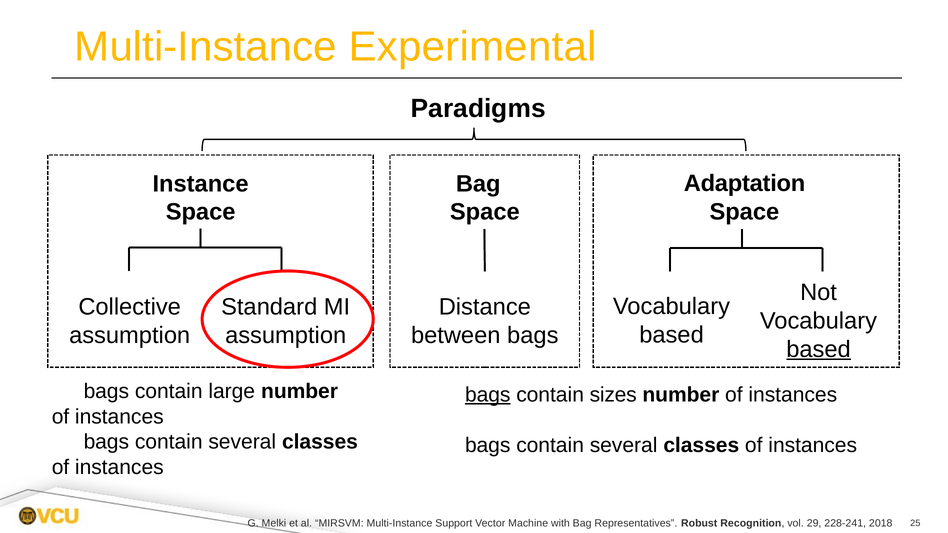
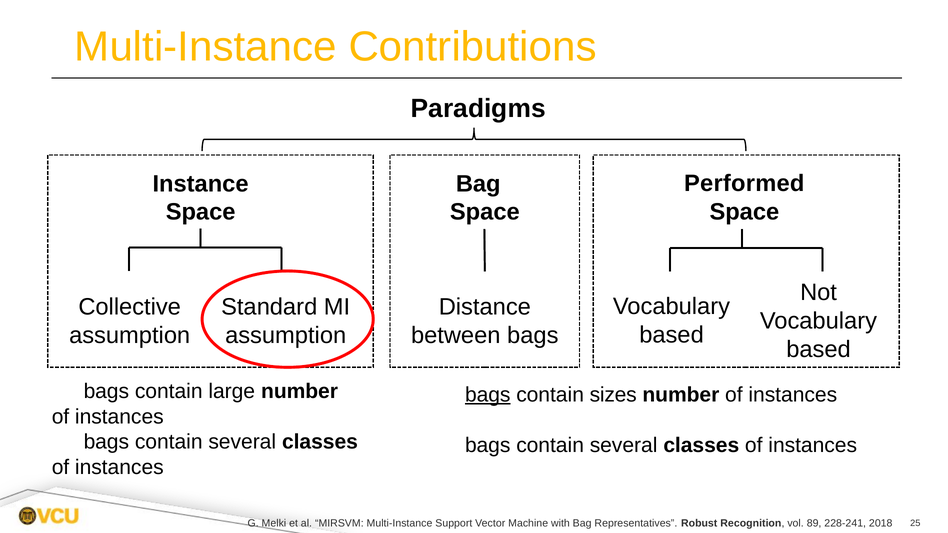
Experimental: Experimental -> Contributions
Adaptation: Adaptation -> Performed
based at (819, 349) underline: present -> none
29: 29 -> 89
